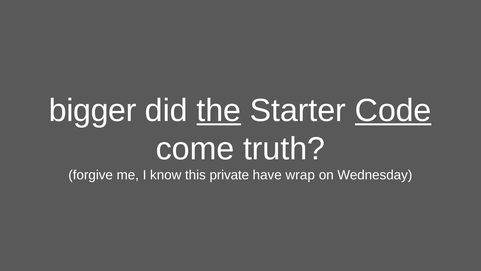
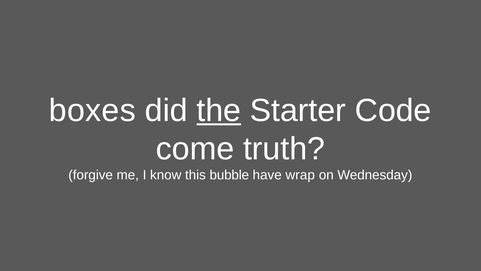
bigger: bigger -> boxes
Code underline: present -> none
private: private -> bubble
